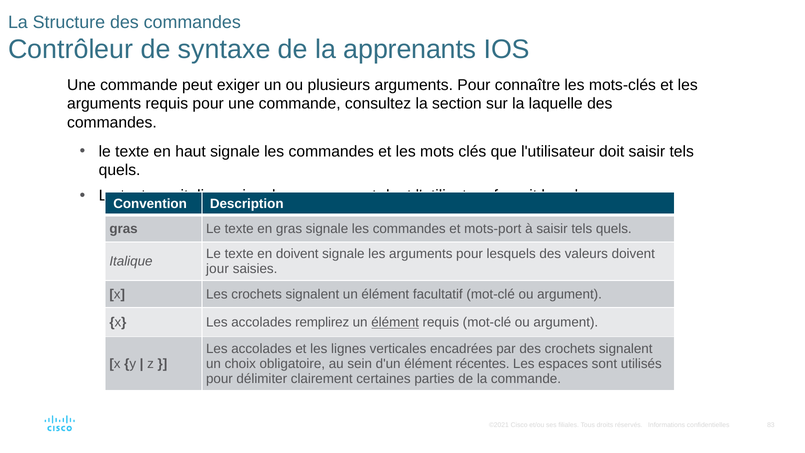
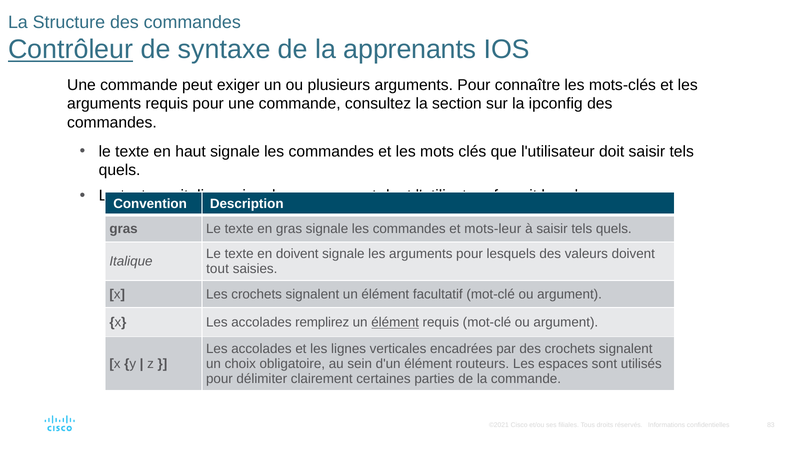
Contrôleur underline: none -> present
laquelle: laquelle -> ipconfig
mots-port: mots-port -> mots-leur
jour: jour -> tout
récentes: récentes -> routeurs
